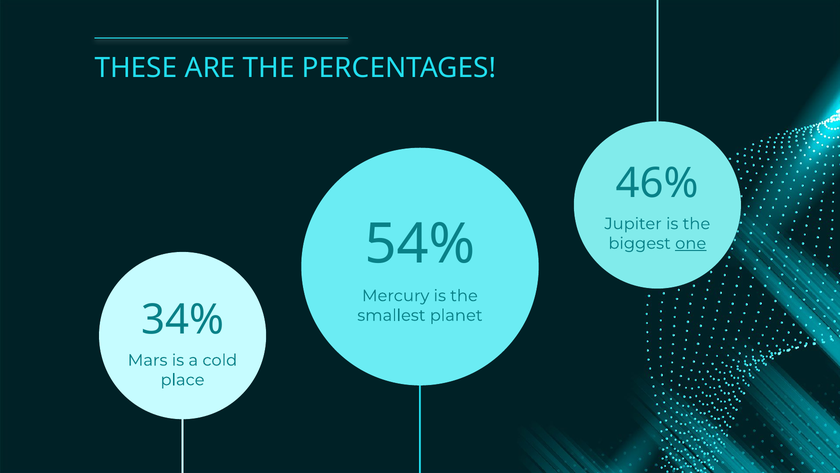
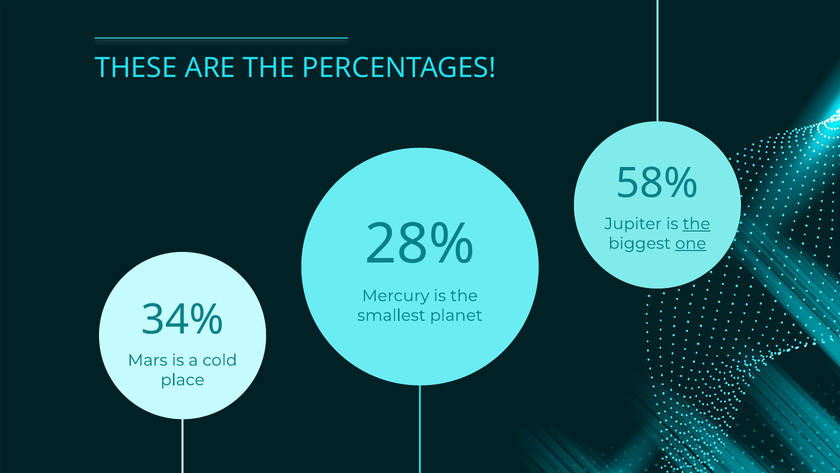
46%: 46% -> 58%
the at (696, 224) underline: none -> present
54%: 54% -> 28%
